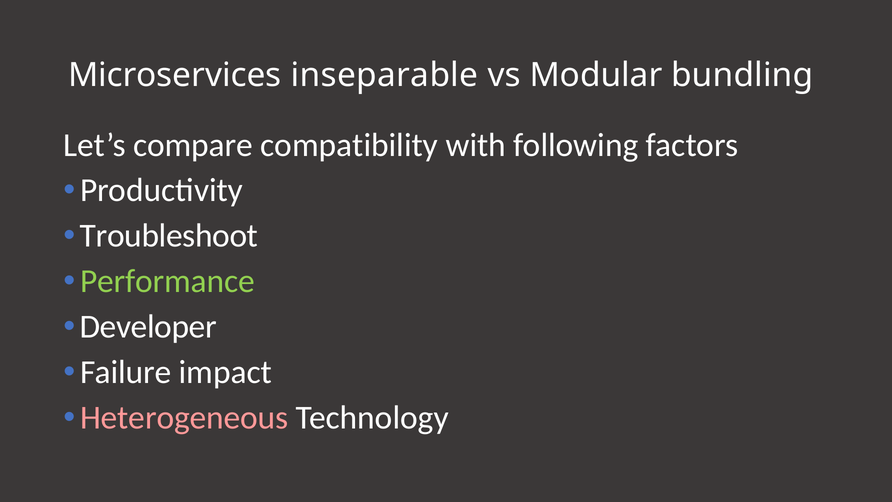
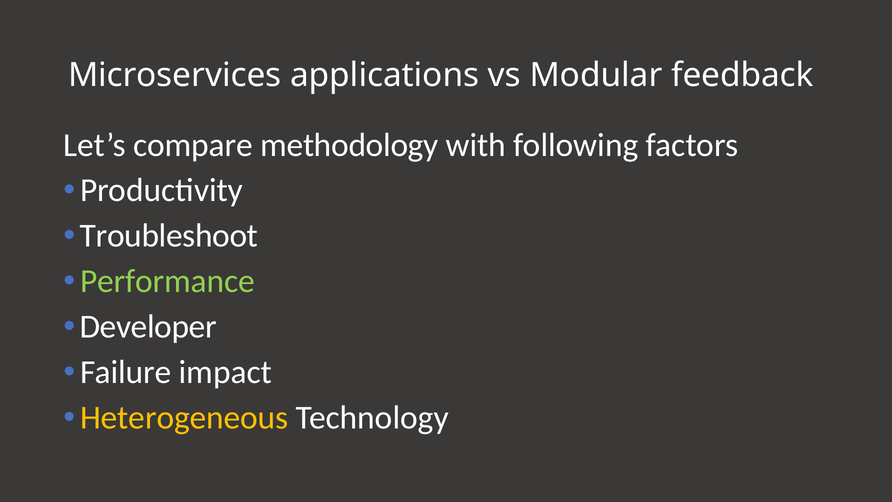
inseparable: inseparable -> applications
bundling: bundling -> feedback
compatibility: compatibility -> methodology
Heterogeneous colour: pink -> yellow
